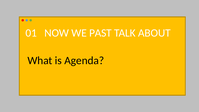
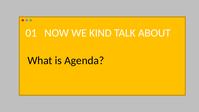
PAST: PAST -> KIND
